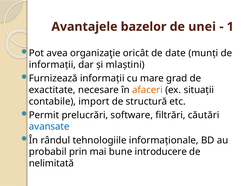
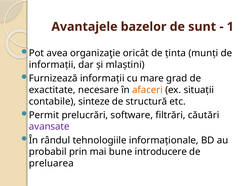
unei: unei -> sunt
date: date -> ținta
import: import -> sinteze
avansate colour: blue -> purple
nelimitată: nelimitată -> preluarea
